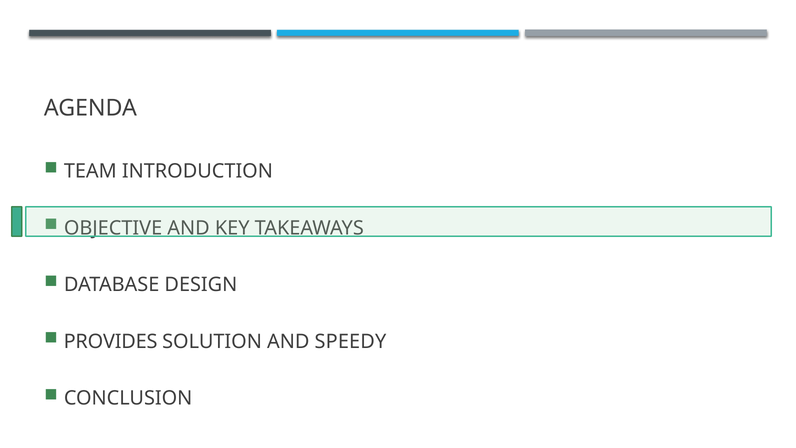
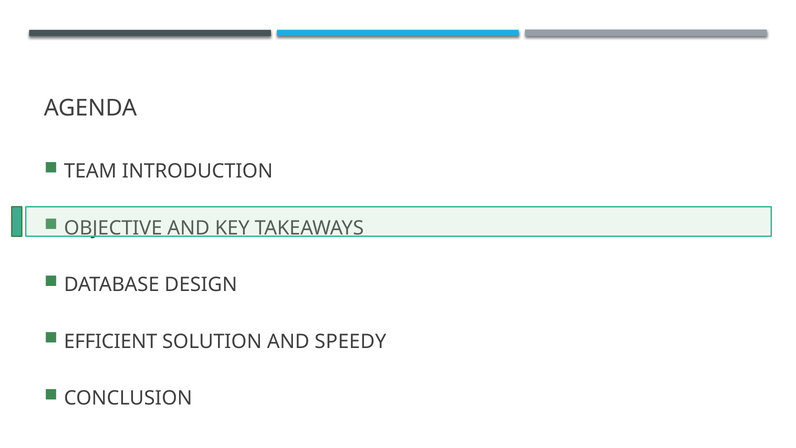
PROVIDES: PROVIDES -> EFFICIENT
